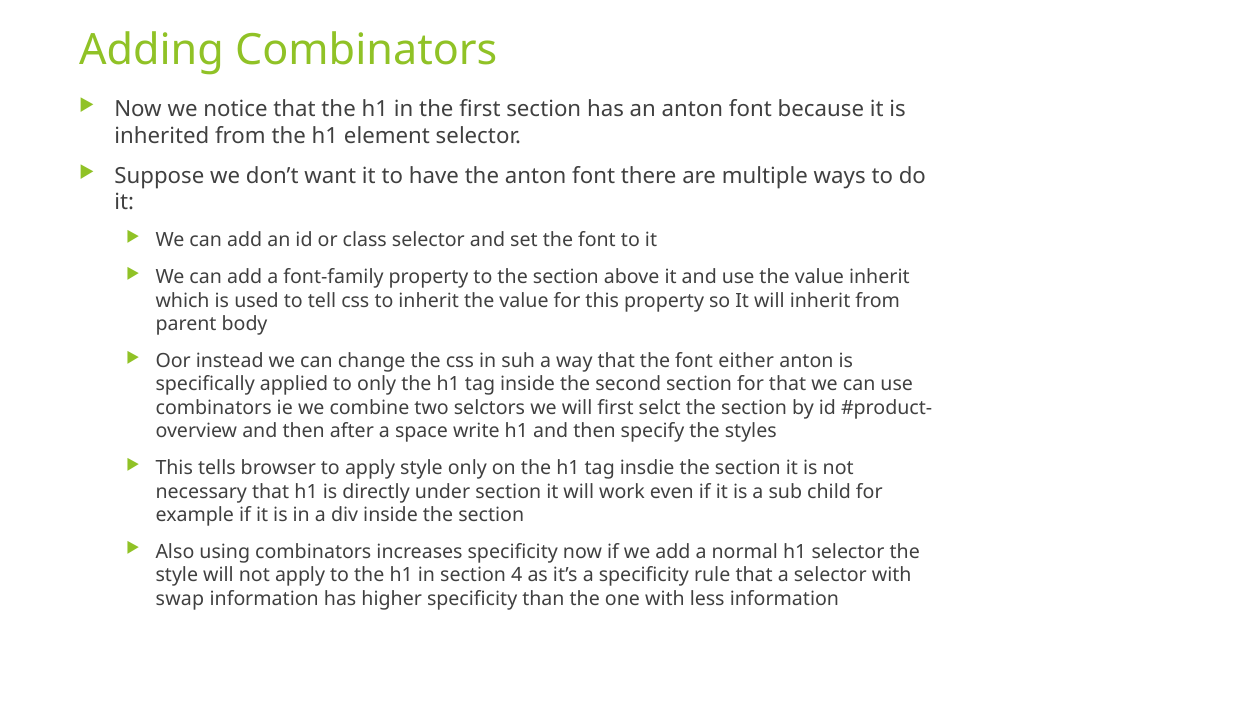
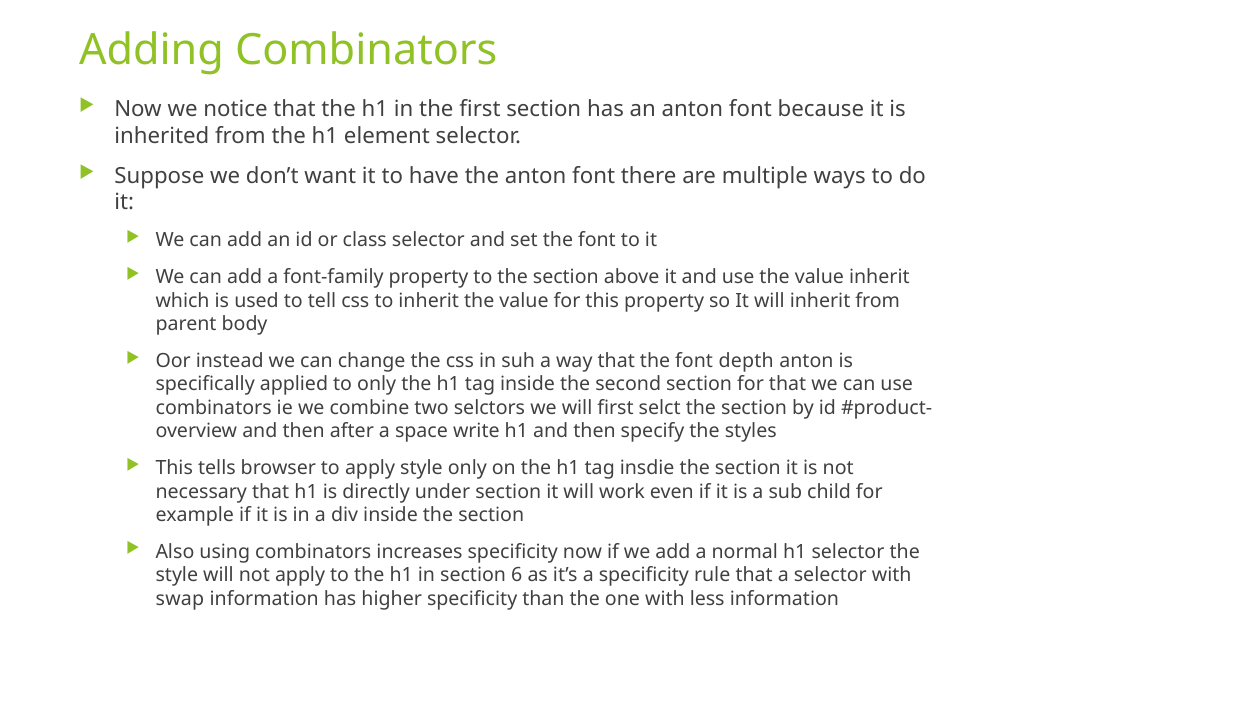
either: either -> depth
4: 4 -> 6
